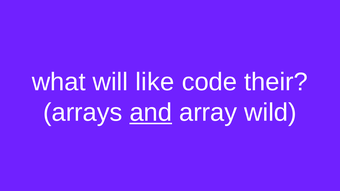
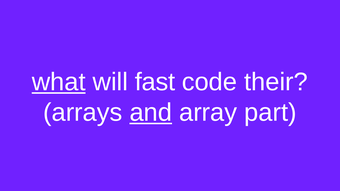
what underline: none -> present
like: like -> fast
wild: wild -> part
